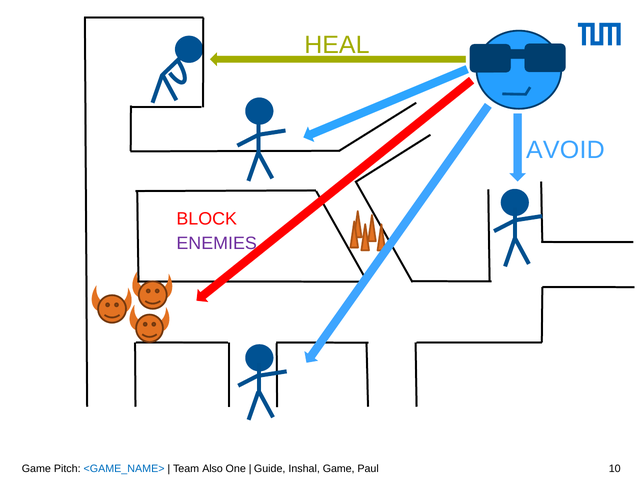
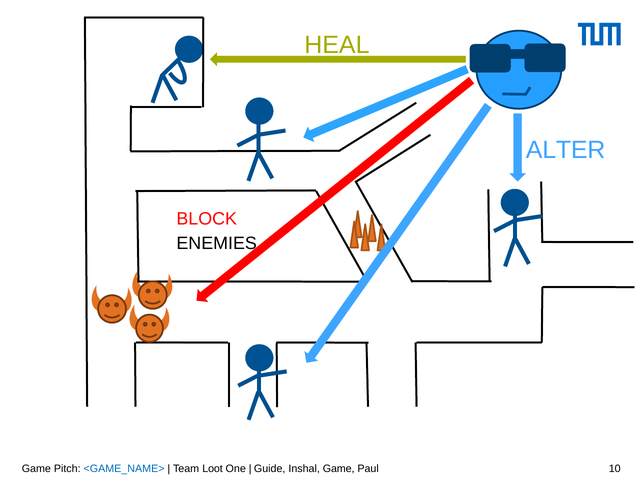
AVOID: AVOID -> ALTER
ENEMIES colour: purple -> black
Also: Also -> Loot
